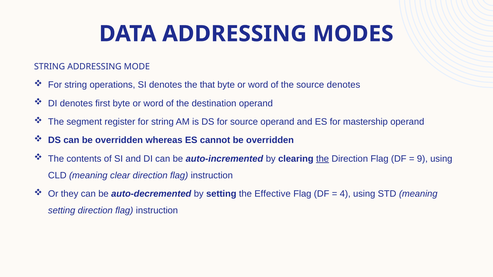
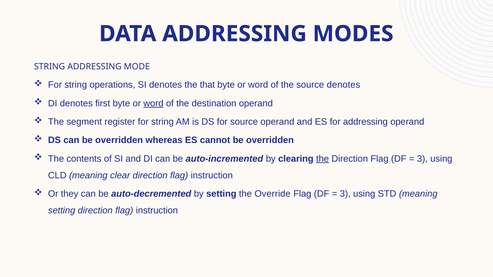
word at (153, 103) underline: none -> present
for mastership: mastership -> addressing
9 at (422, 159): 9 -> 3
Effective: Effective -> Override
4 at (345, 194): 4 -> 3
